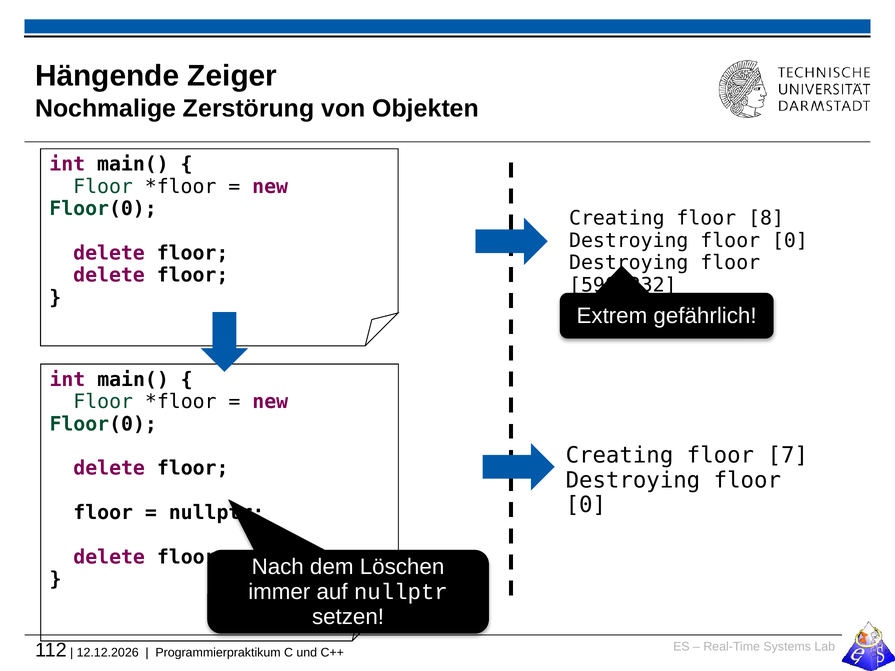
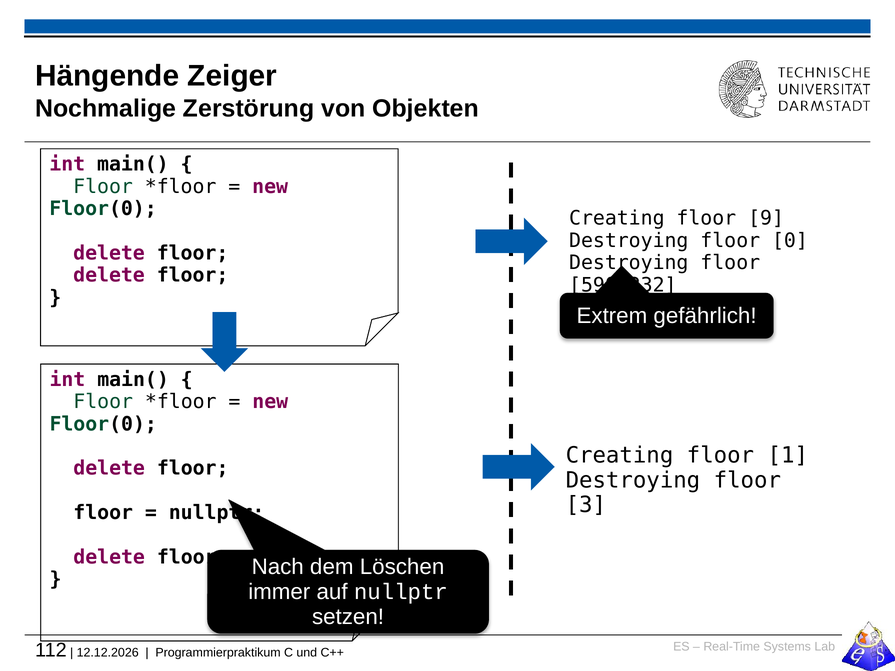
8: 8 -> 9
7: 7 -> 1
0 at (586, 505): 0 -> 3
